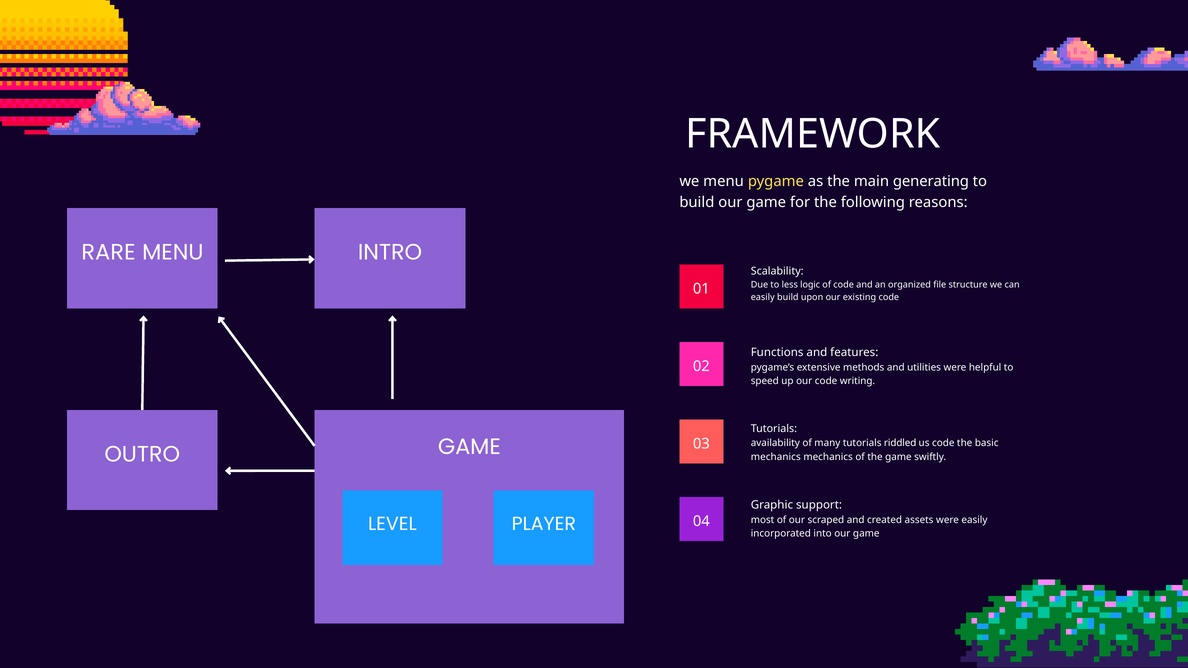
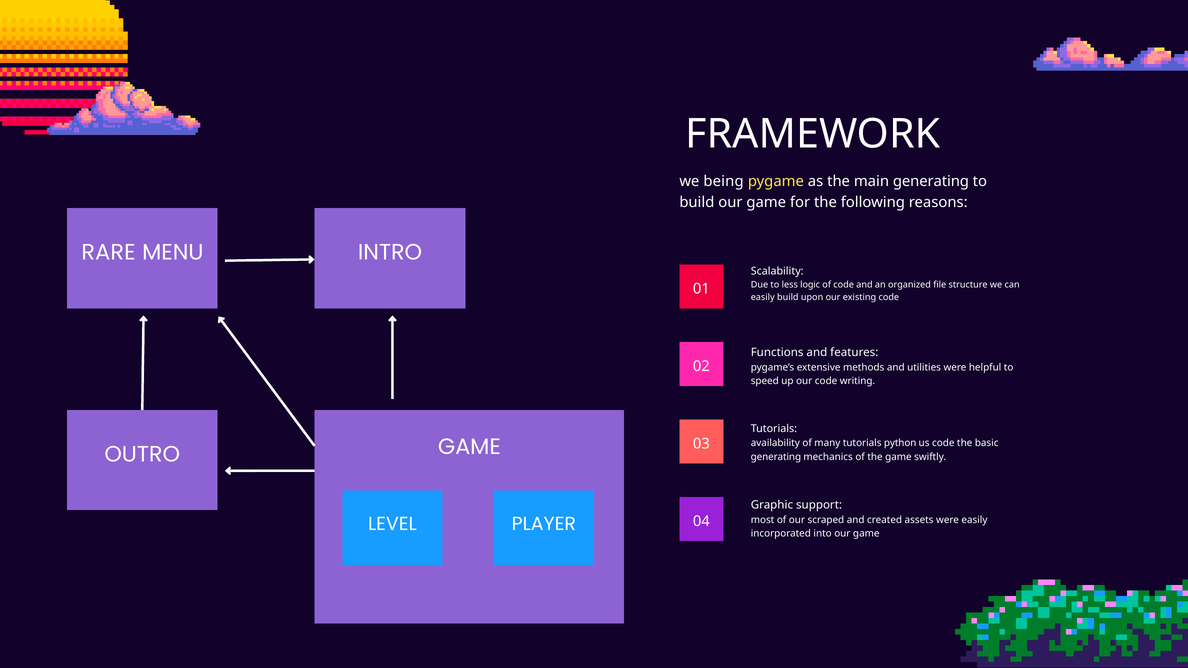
we menu: menu -> being
riddled: riddled -> python
mechanics at (776, 457): mechanics -> generating
